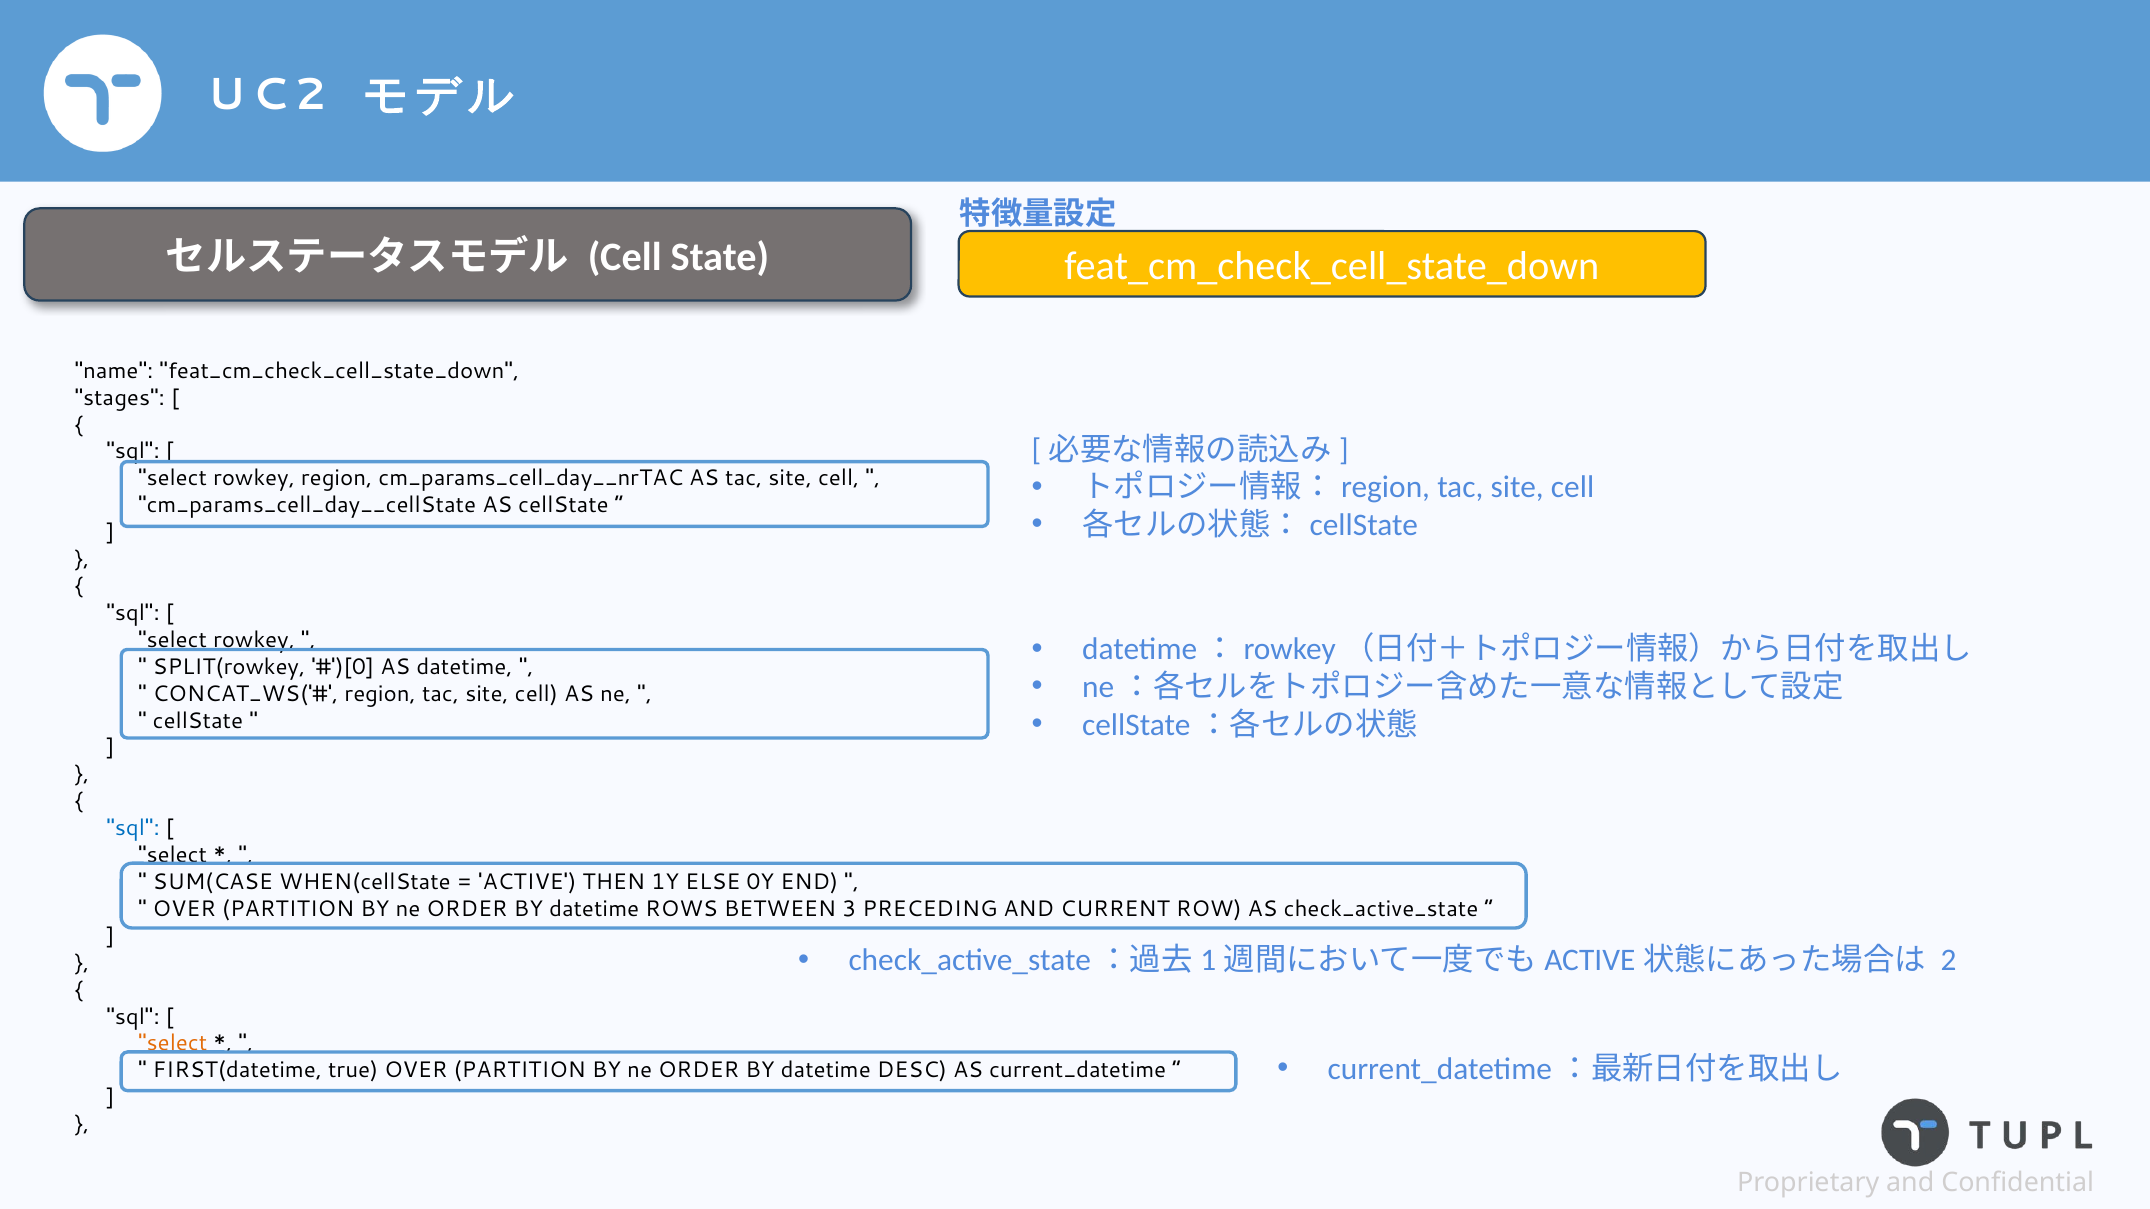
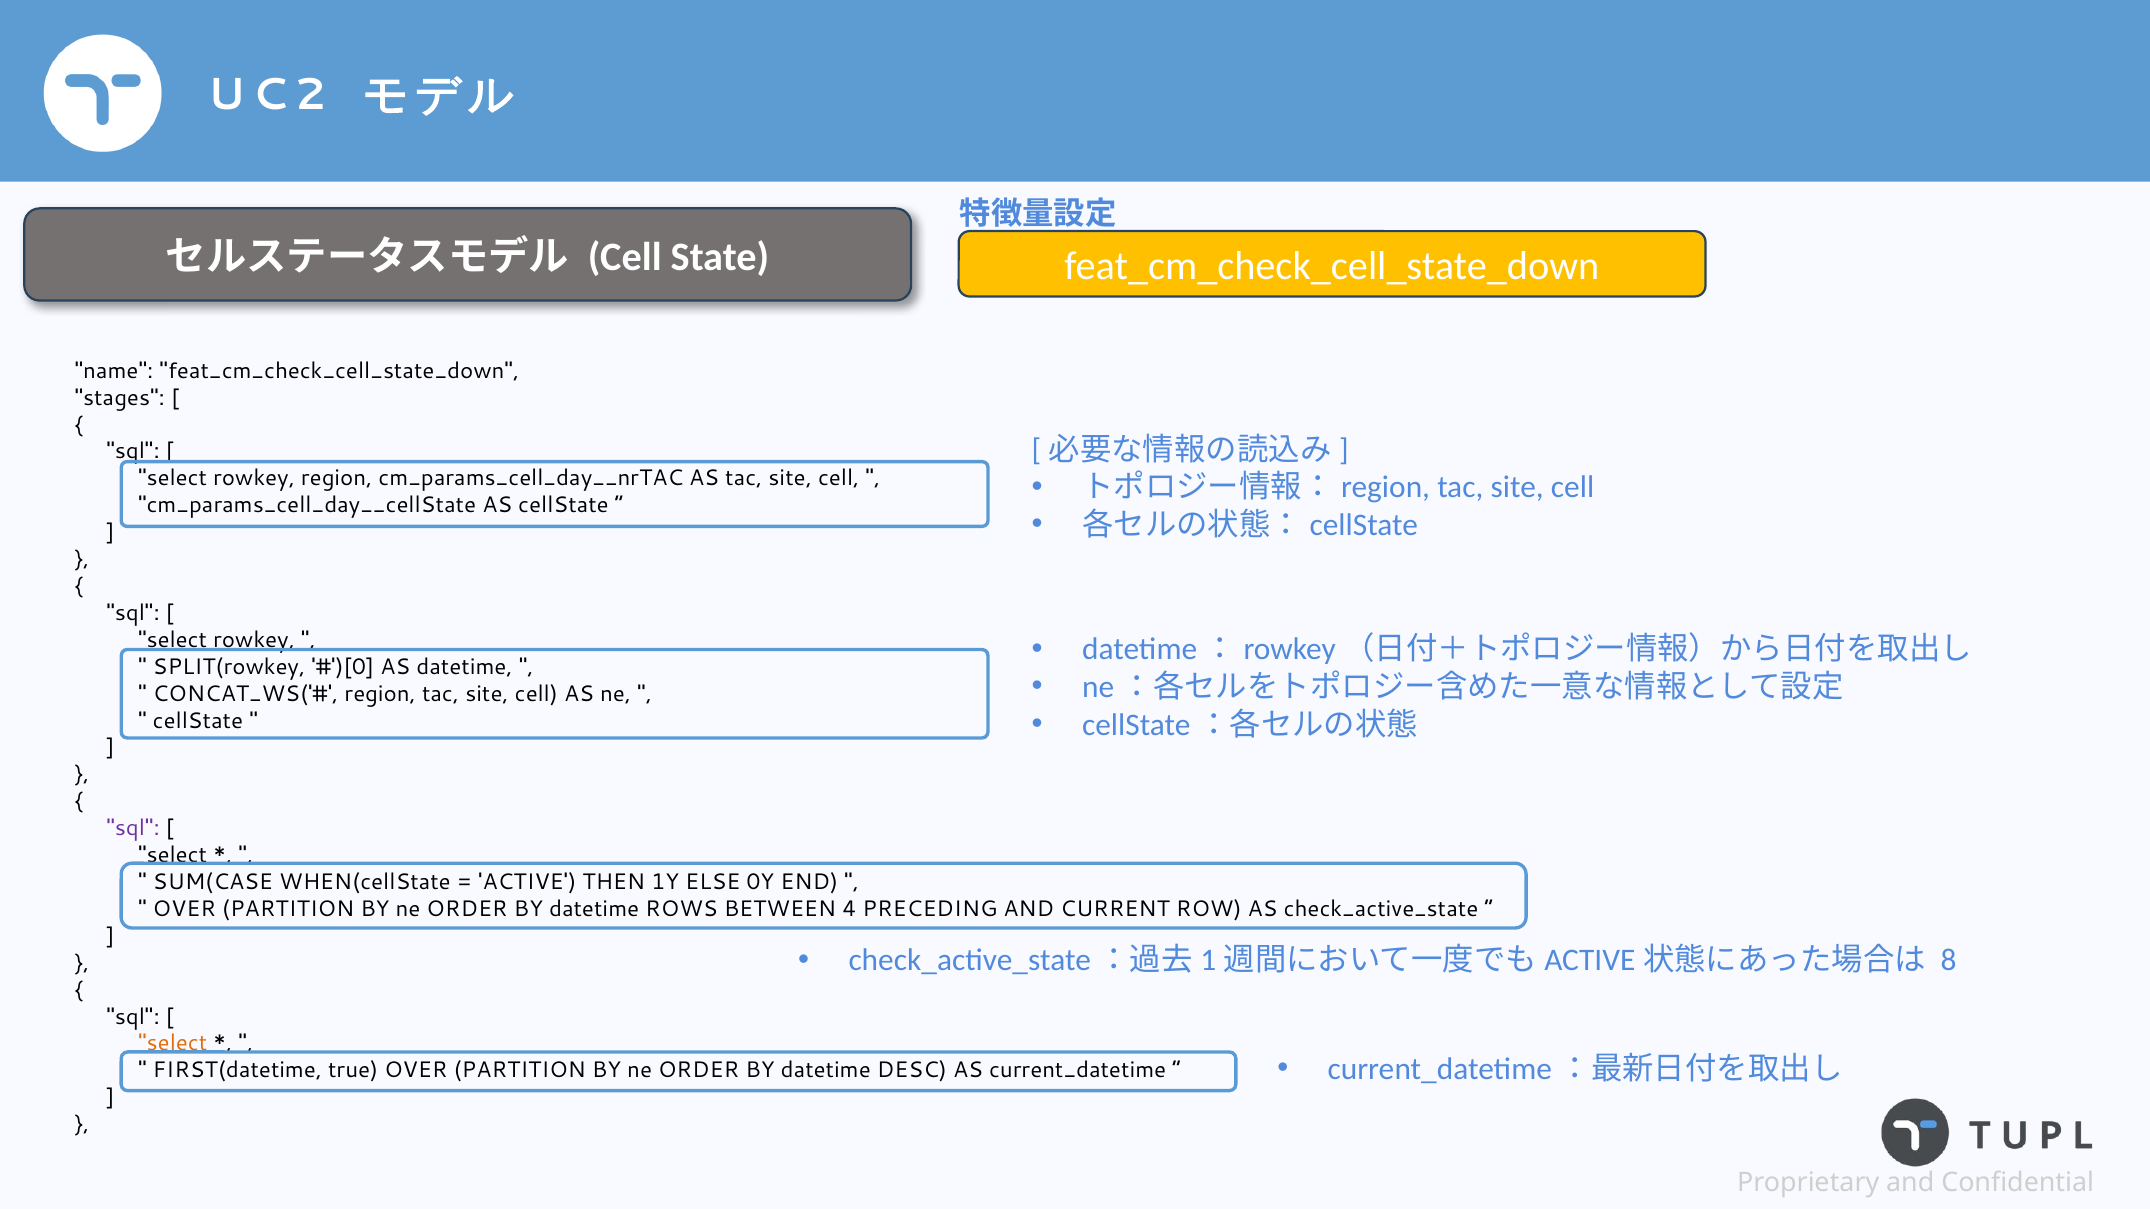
sql at (133, 828) colour: blue -> purple
3: 3 -> 4
2: 2 -> 8
